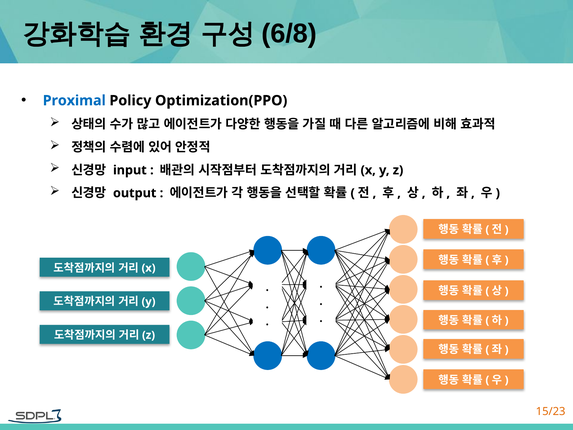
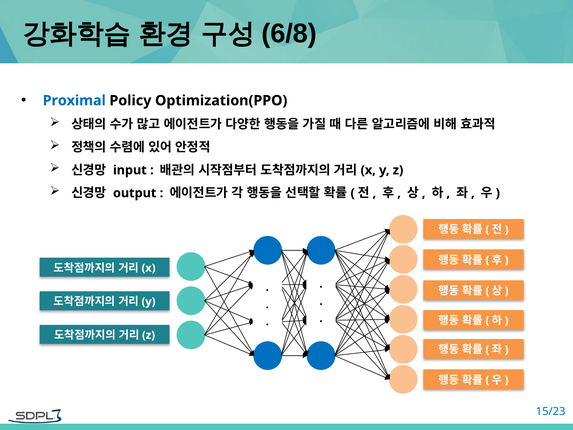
15/23 colour: orange -> blue
